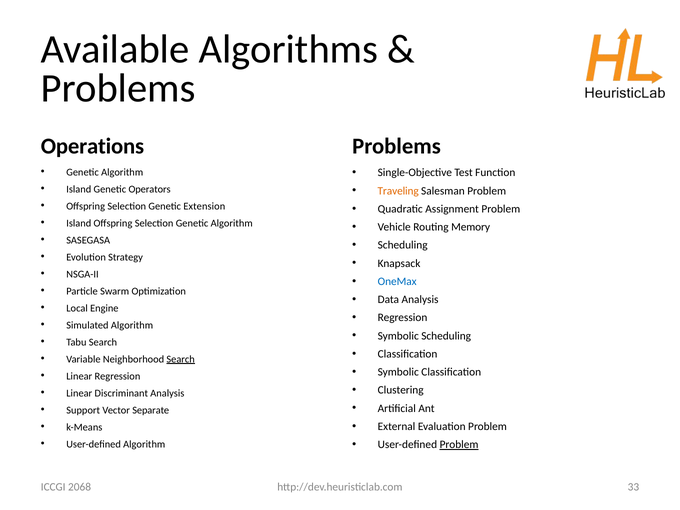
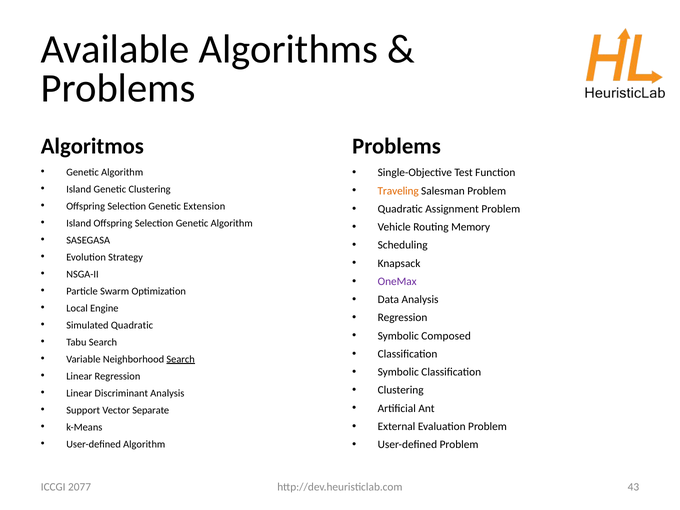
Operations: Operations -> Algoritmos
Genetic Operators: Operators -> Clustering
OneMax colour: blue -> purple
Simulated Algorithm: Algorithm -> Quadratic
Symbolic Scheduling: Scheduling -> Composed
Problem at (459, 445) underline: present -> none
33: 33 -> 43
2068: 2068 -> 2077
